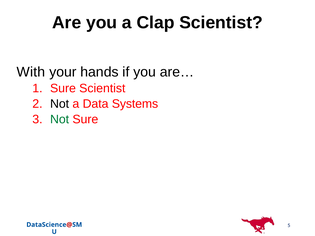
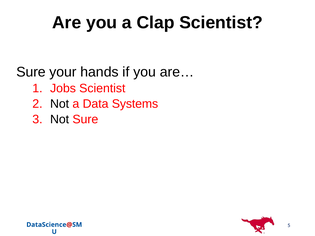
With at (31, 72): With -> Sure
Sure at (63, 89): Sure -> Jobs
Not at (60, 119) colour: green -> black
